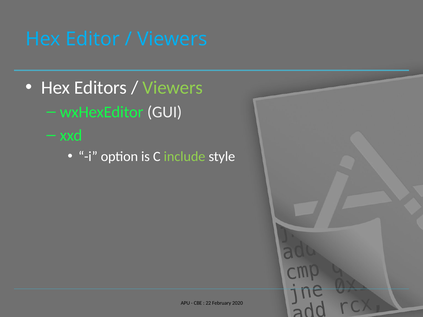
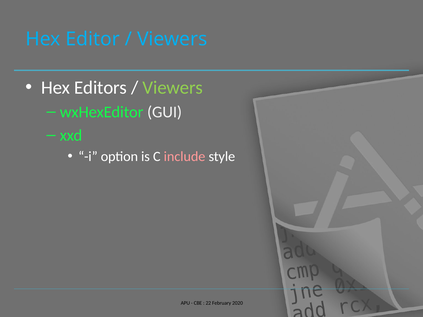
include colour: light green -> pink
